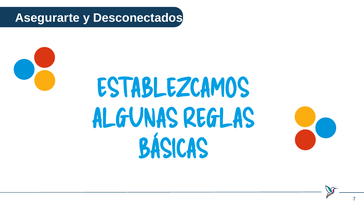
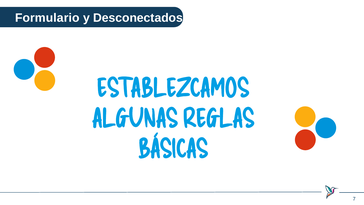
Asegurarte: Asegurarte -> Formulario
